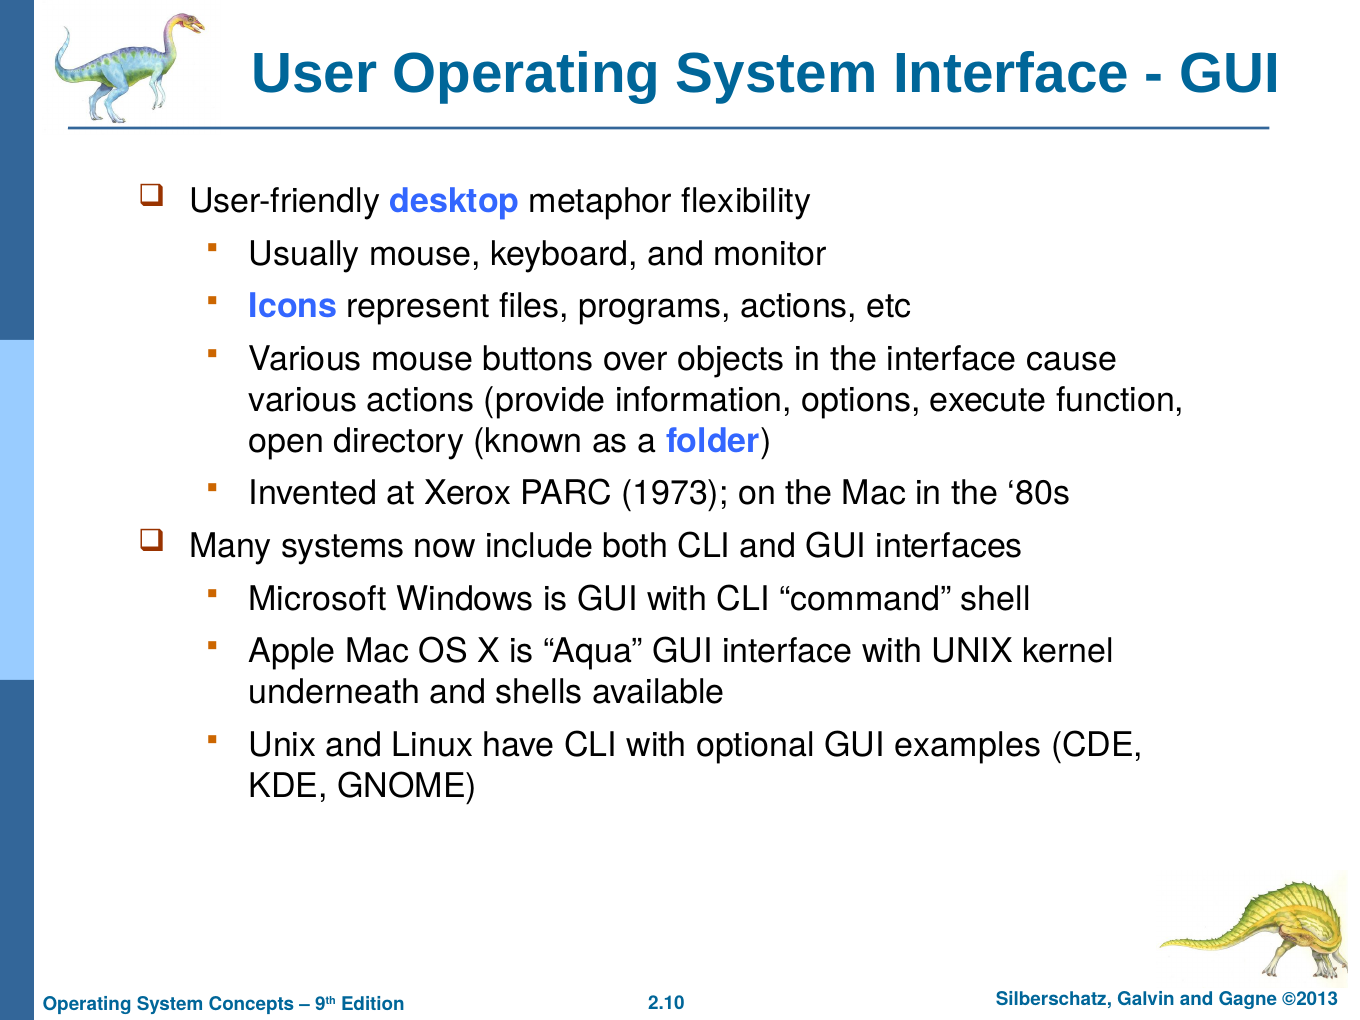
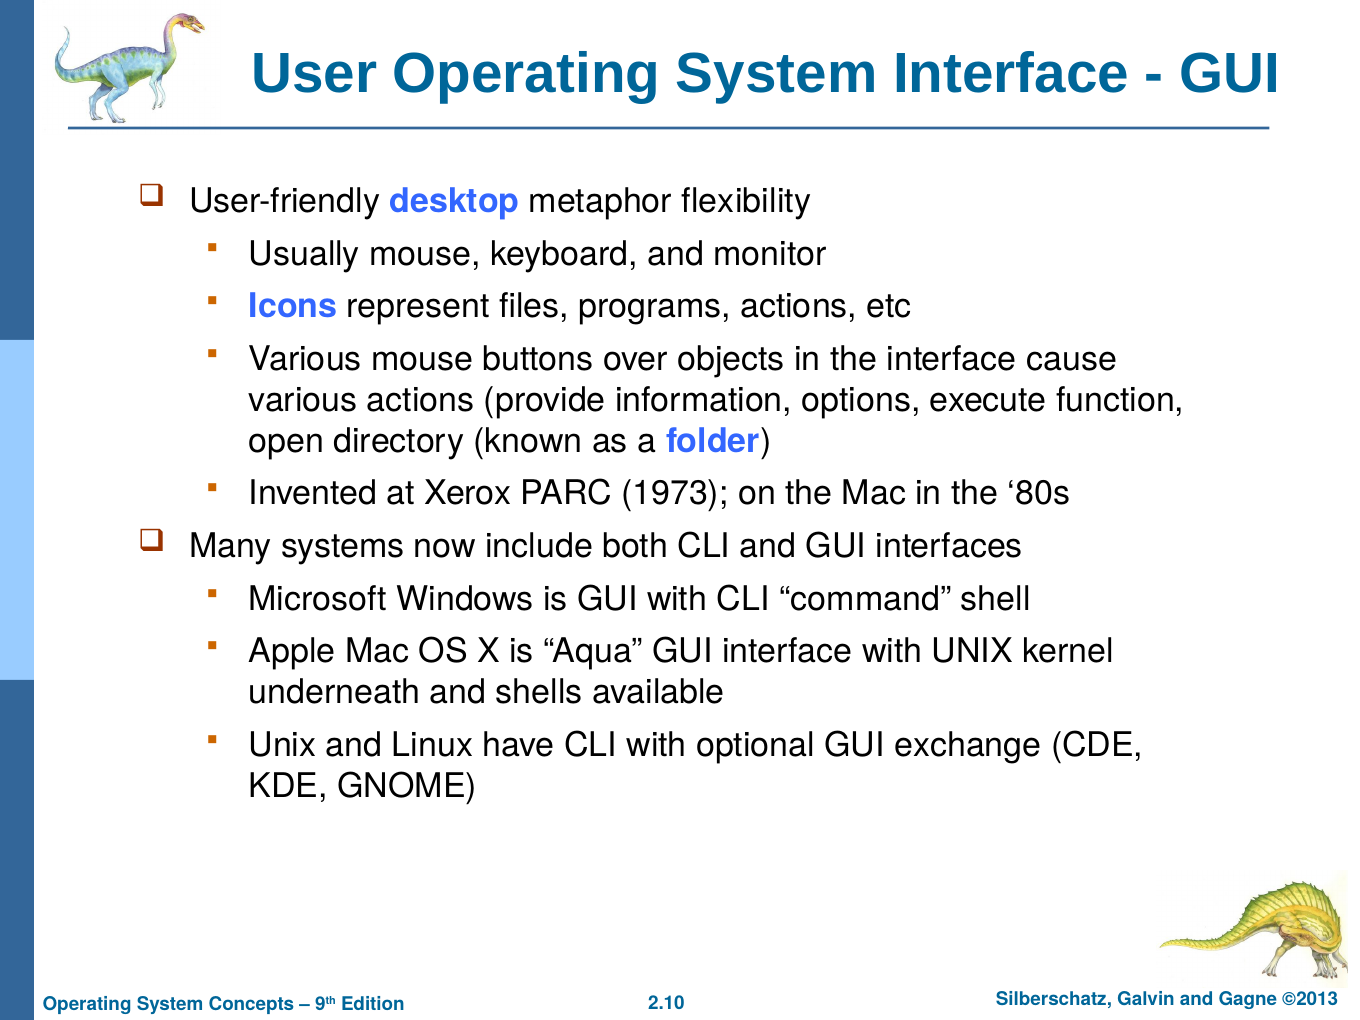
examples: examples -> exchange
